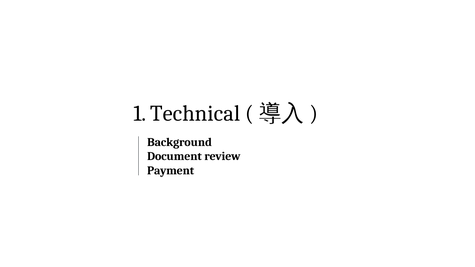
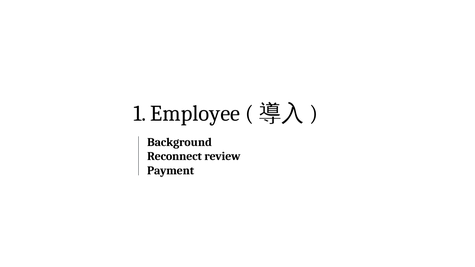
Technical: Technical -> Employee
Document: Document -> Reconnect
